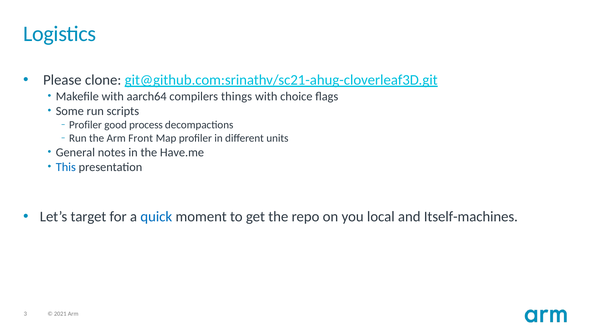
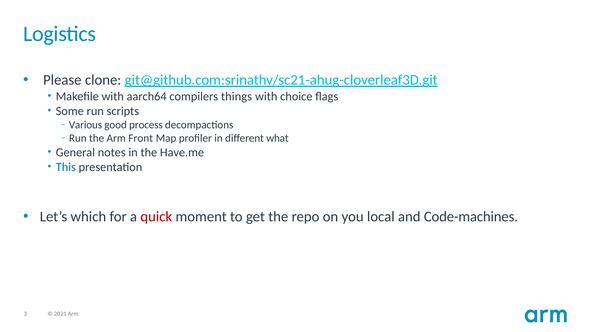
Profiler at (85, 125): Profiler -> Various
units: units -> what
target: target -> which
quick colour: blue -> red
Itself-machines: Itself-machines -> Code-machines
